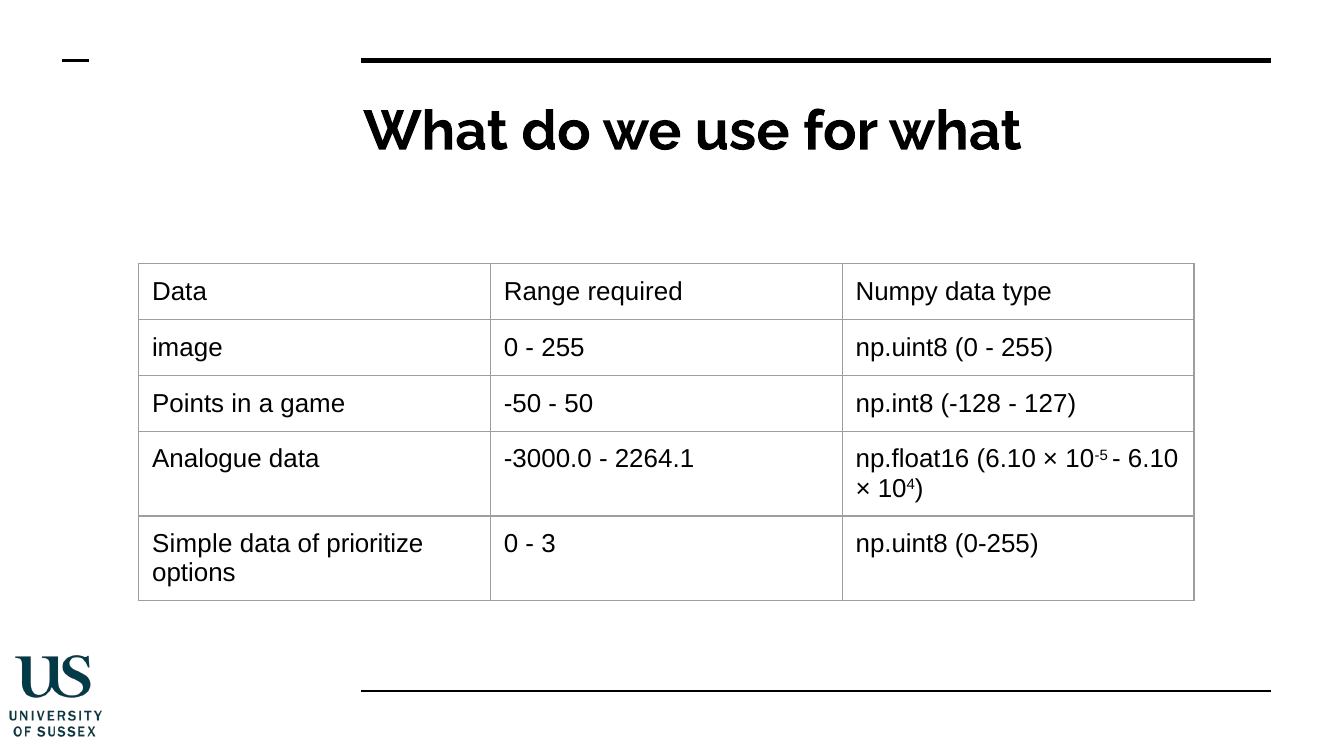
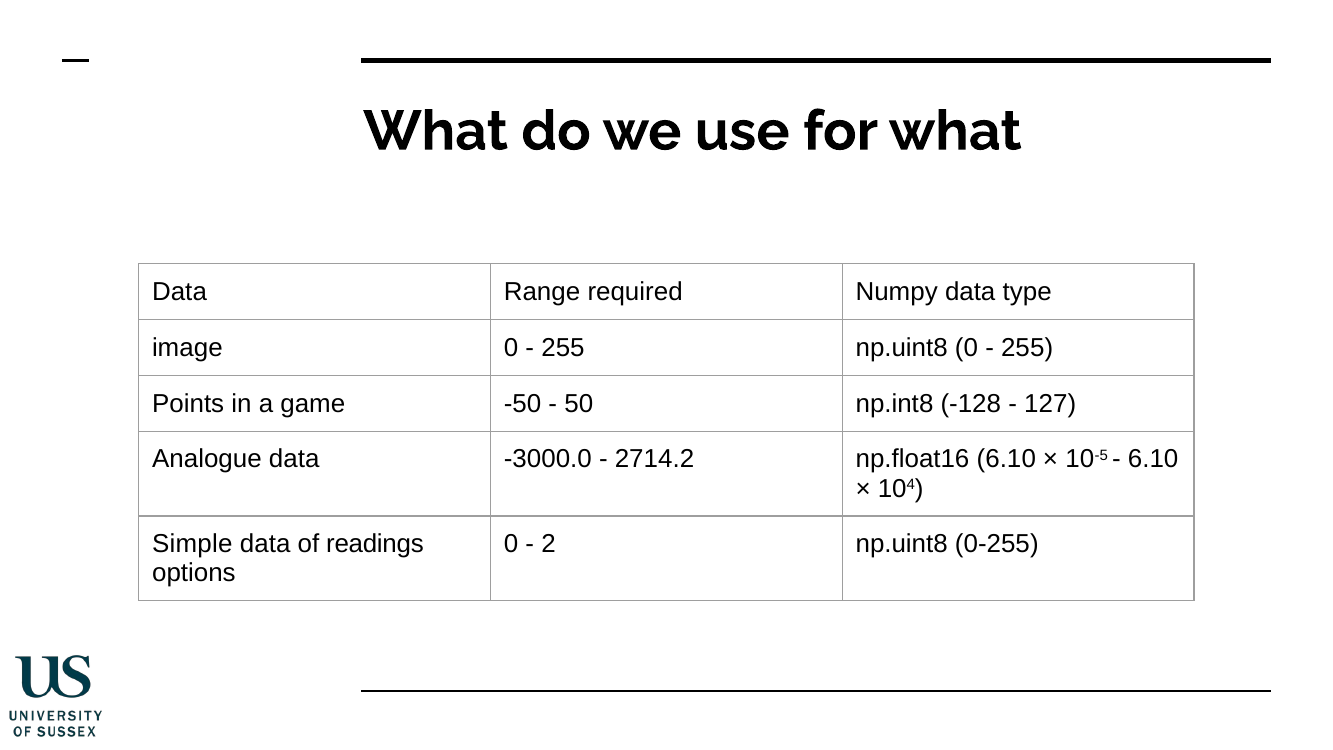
2264.1: 2264.1 -> 2714.2
prioritize: prioritize -> readings
3: 3 -> 2
